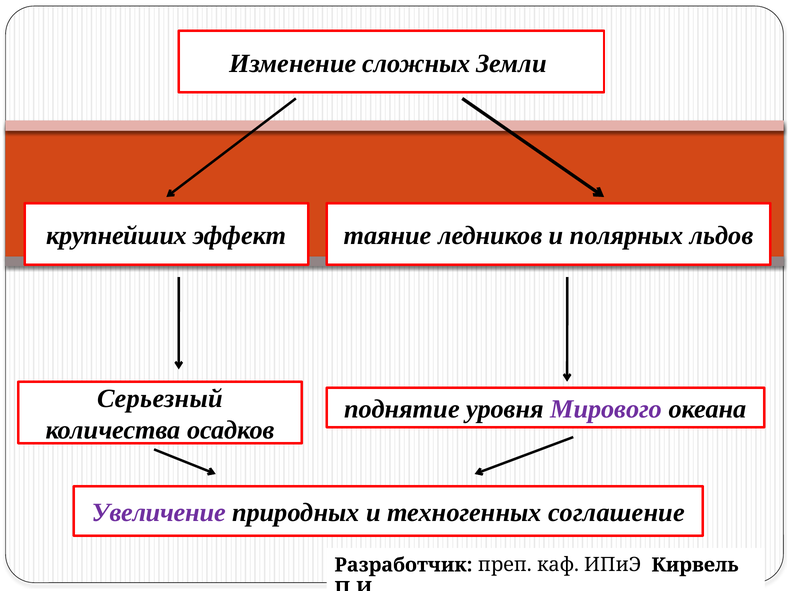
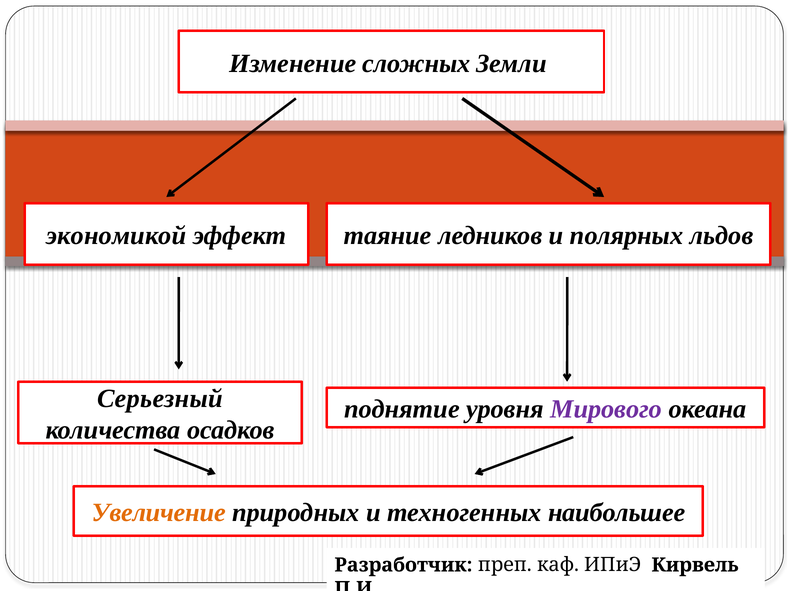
крупнейших: крупнейших -> экономикой
Увеличение colour: purple -> orange
соглашение: соглашение -> наибольшее
